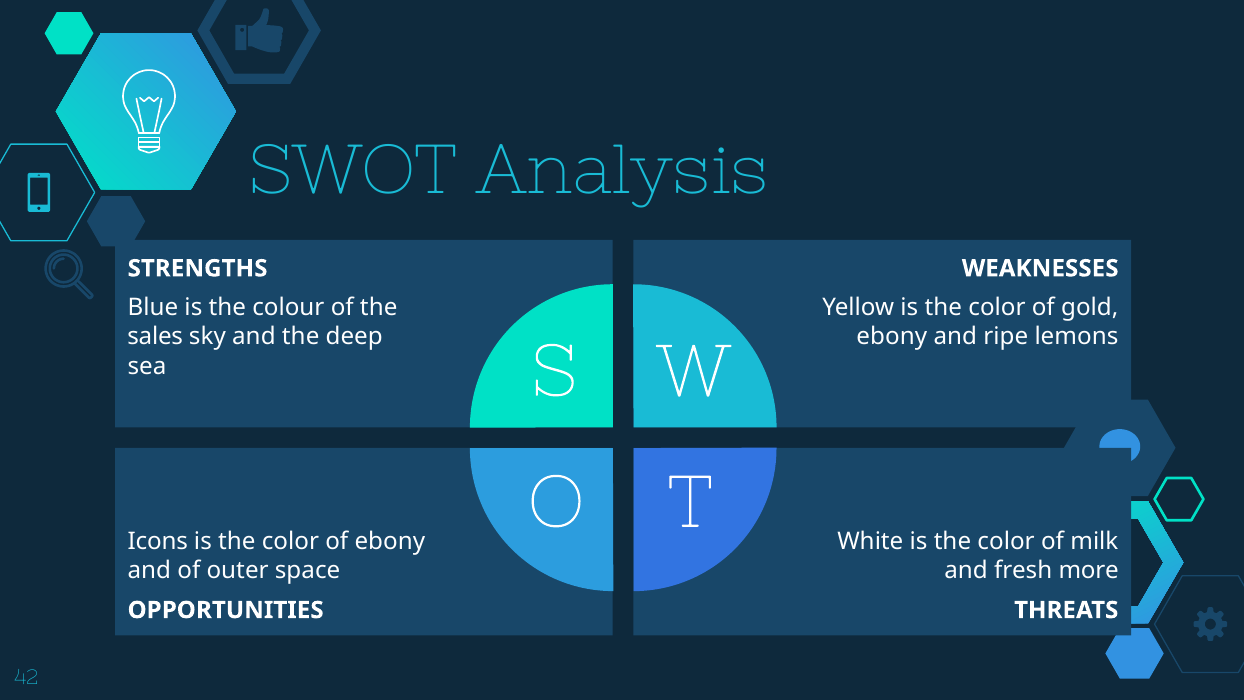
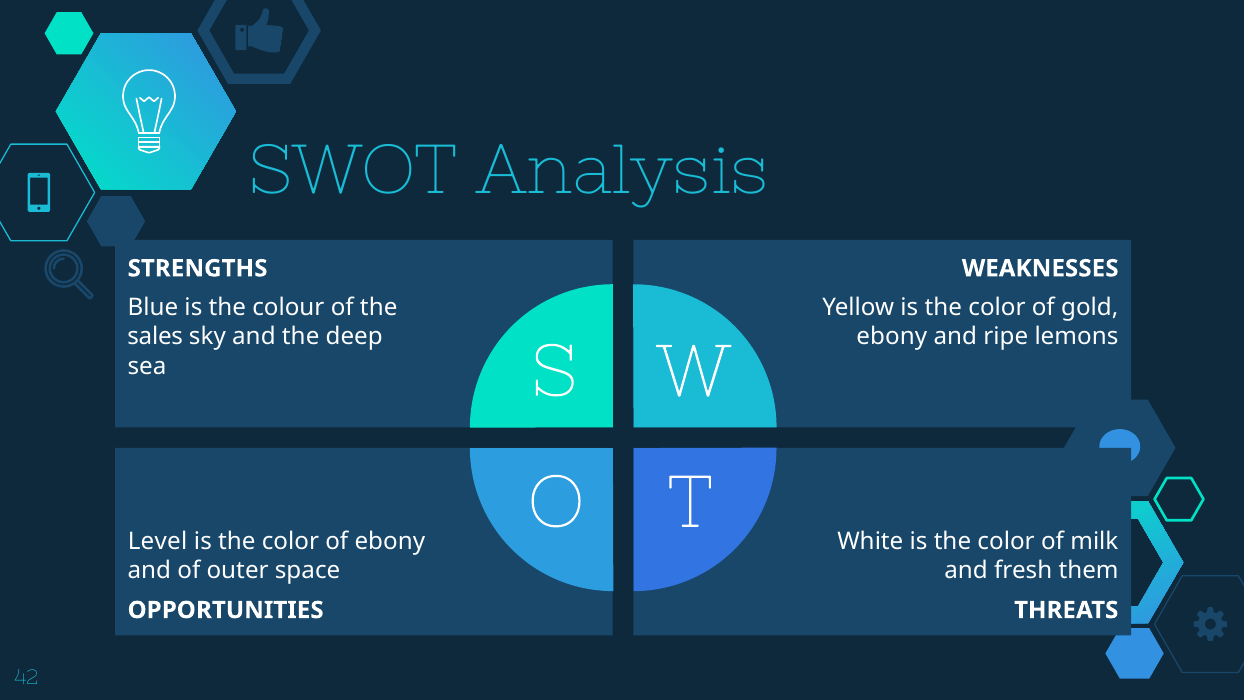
Icons: Icons -> Level
more: more -> them
